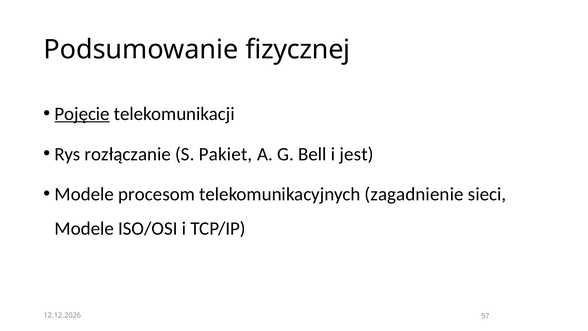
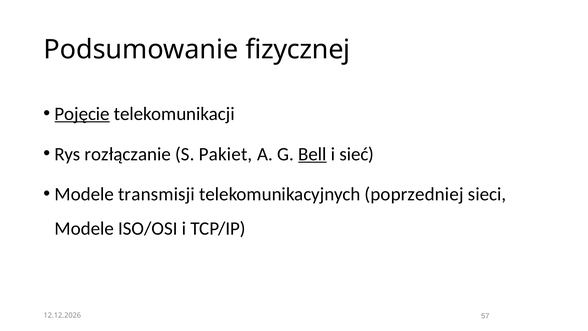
Bell underline: none -> present
jest: jest -> sieć
procesom: procesom -> transmisji
zagadnienie: zagadnienie -> poprzedniej
